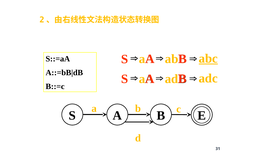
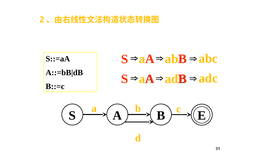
abc underline: present -> none
